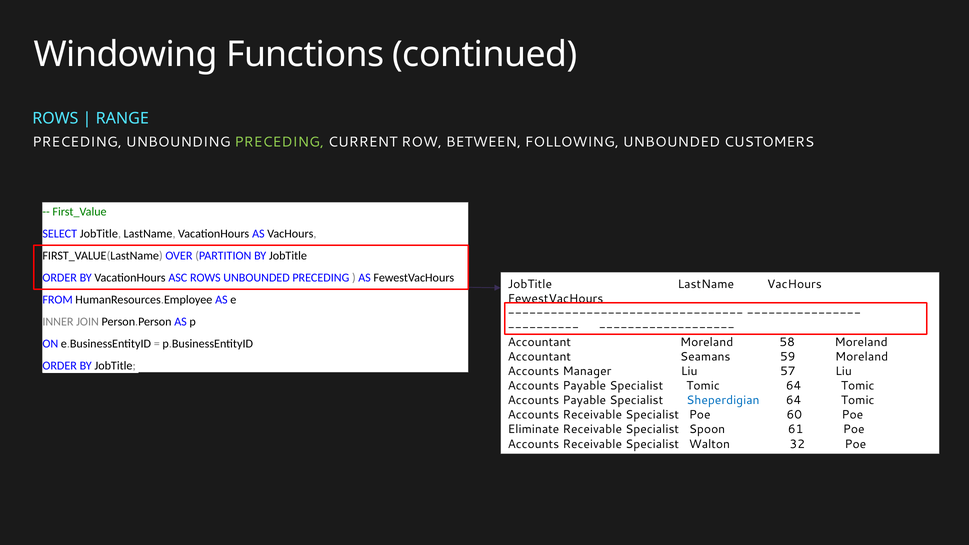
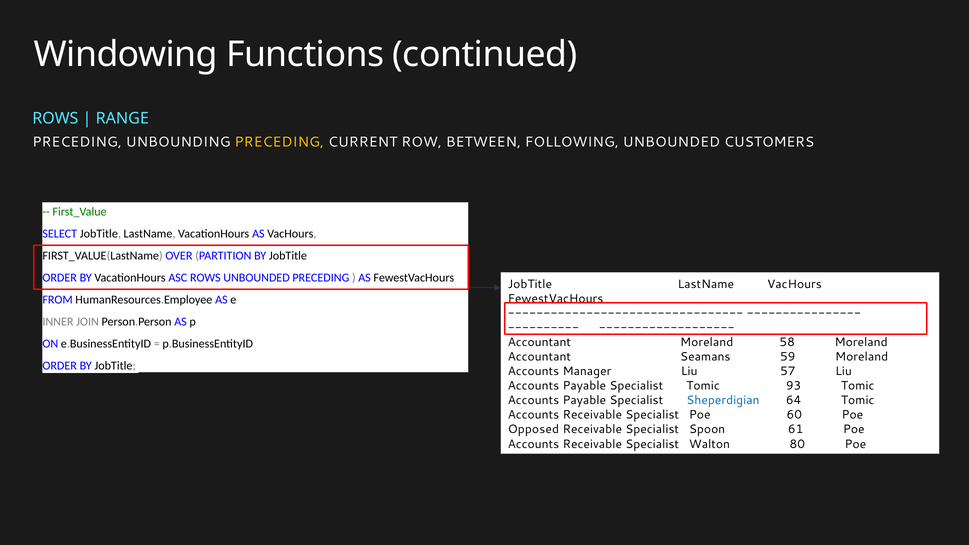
PRECEDING at (279, 142) colour: light green -> yellow
Tomic 64: 64 -> 93
Eliminate: Eliminate -> Opposed
32: 32 -> 80
